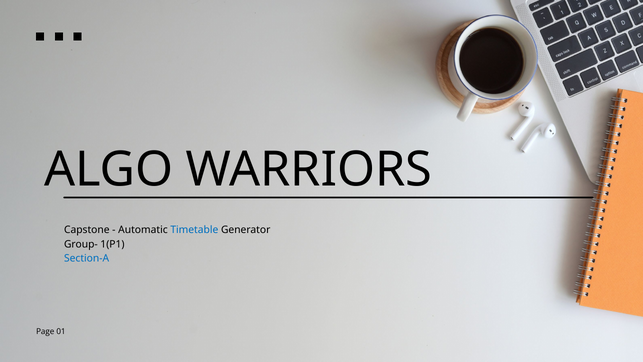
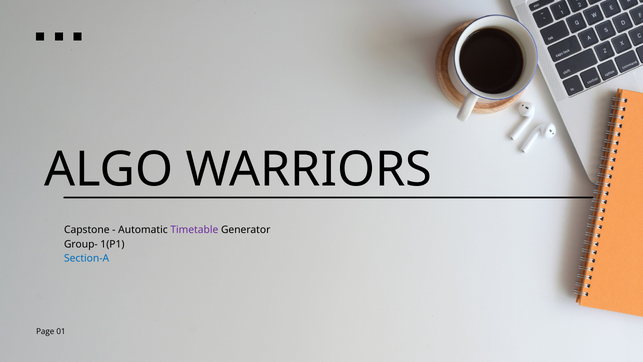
Timetable colour: blue -> purple
